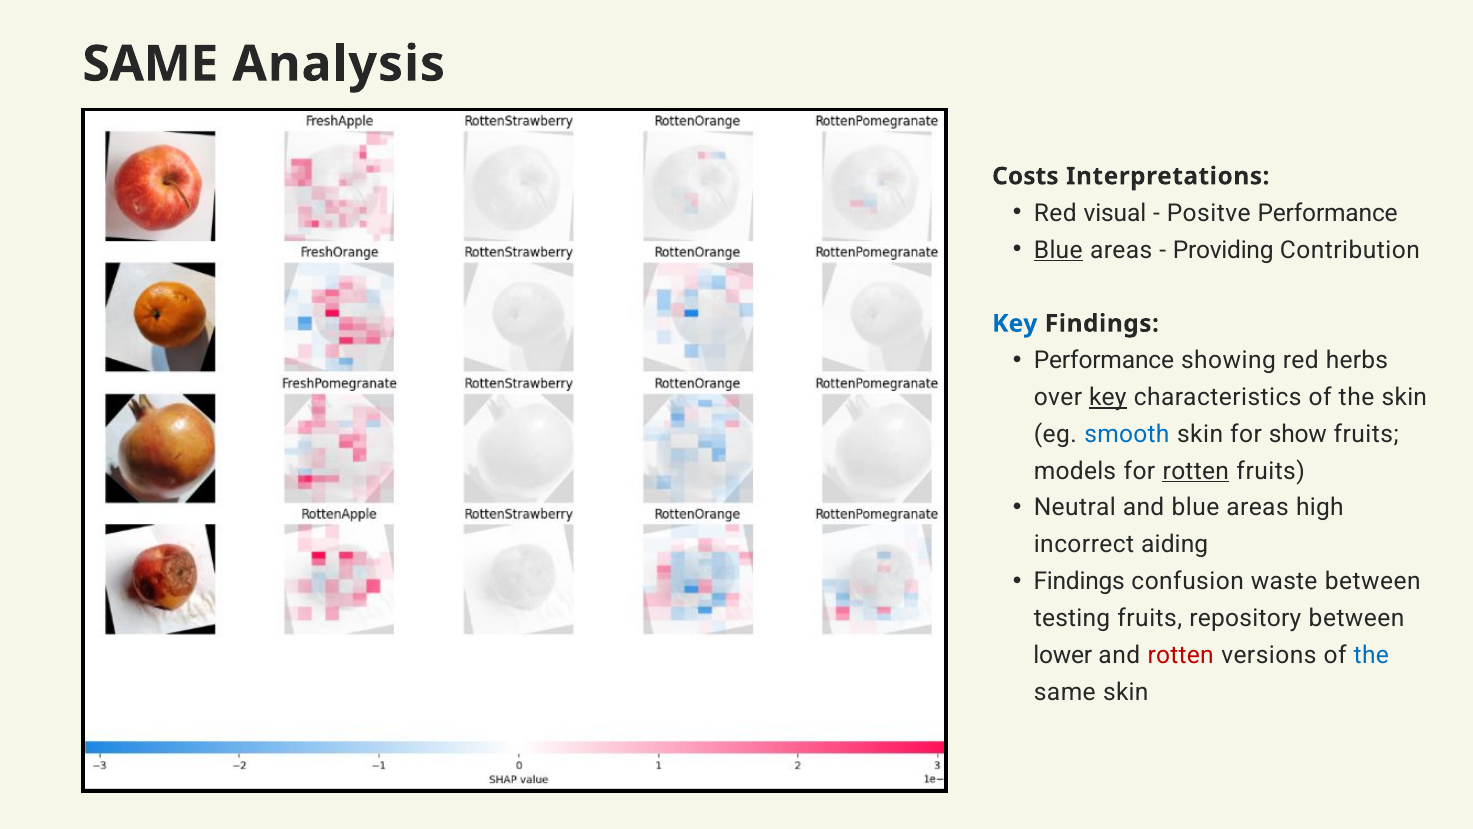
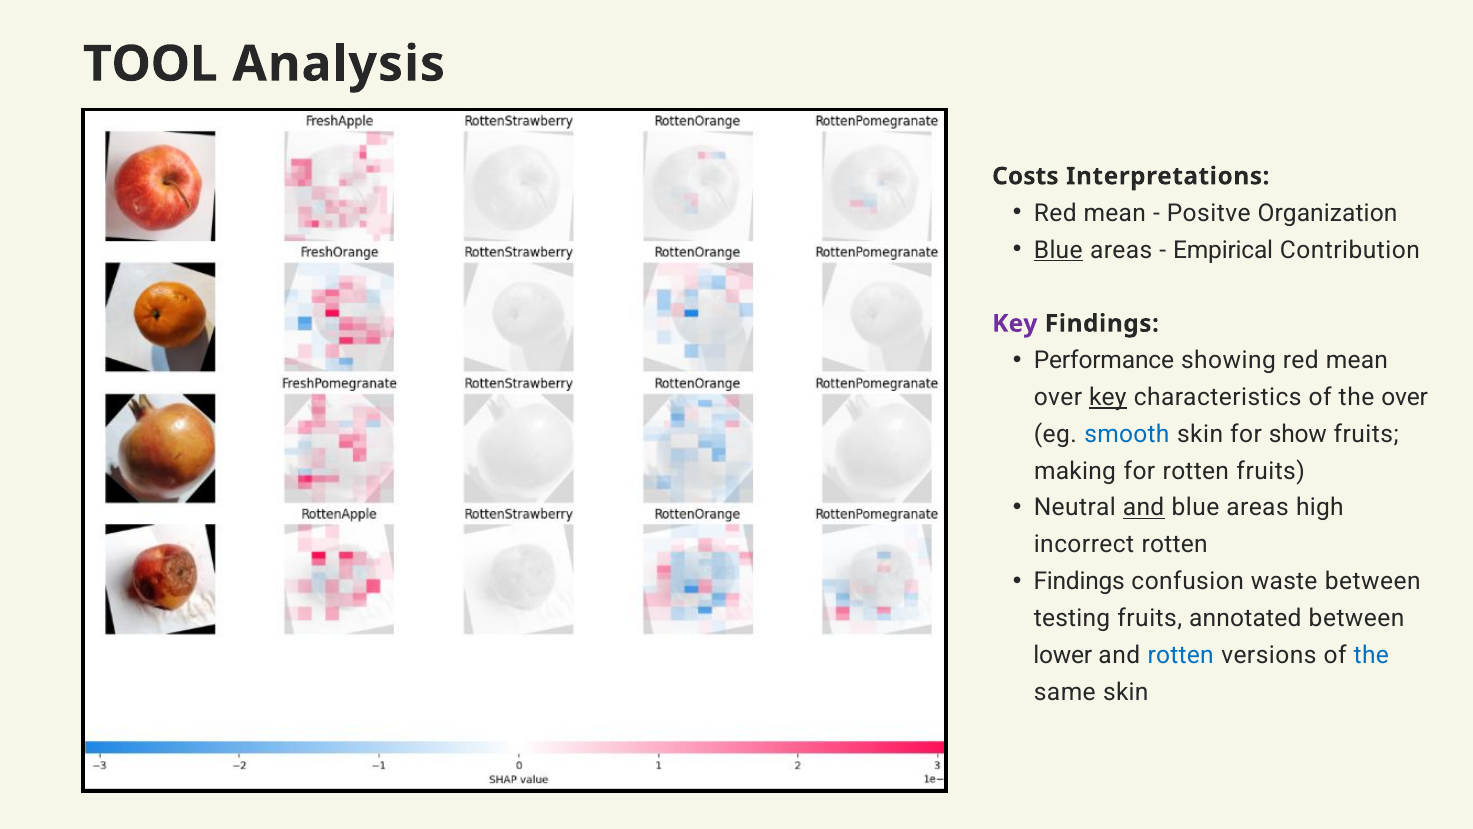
SAME at (150, 64): SAME -> TOOL
visual at (1115, 213): visual -> mean
Positve Performance: Performance -> Organization
Providing: Providing -> Empirical
Key at (1015, 323) colour: blue -> purple
showing red herbs: herbs -> mean
the skin: skin -> over
models: models -> making
rotten at (1196, 471) underline: present -> none
and at (1144, 508) underline: none -> present
incorrect aiding: aiding -> rotten
repository: repository -> annotated
rotten at (1181, 655) colour: red -> blue
